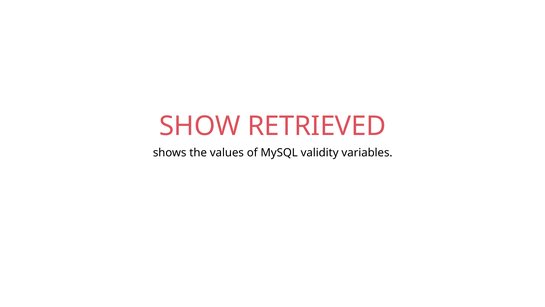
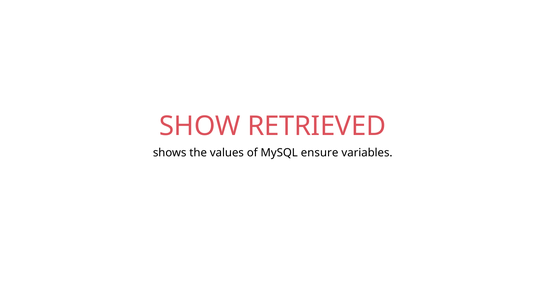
validity: validity -> ensure
